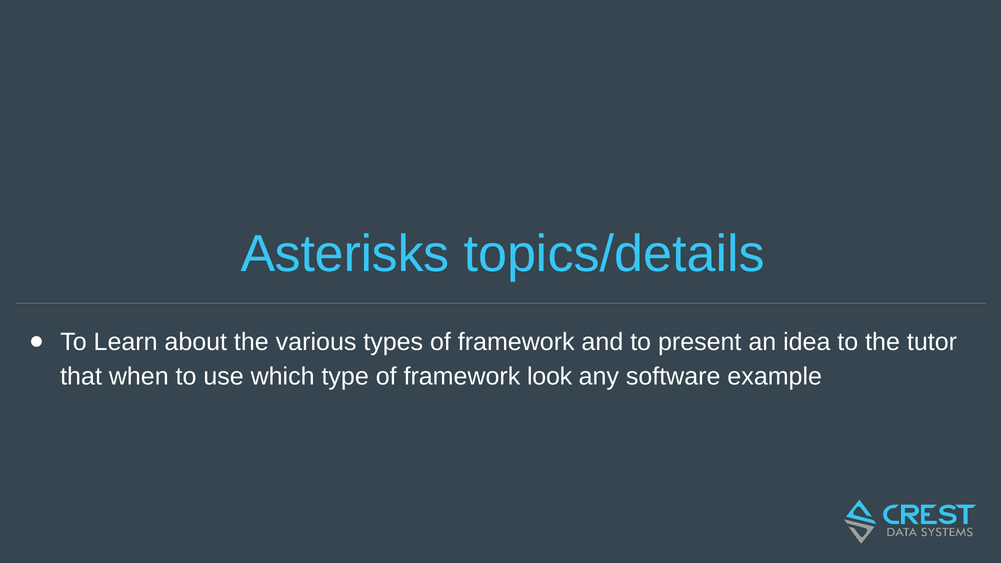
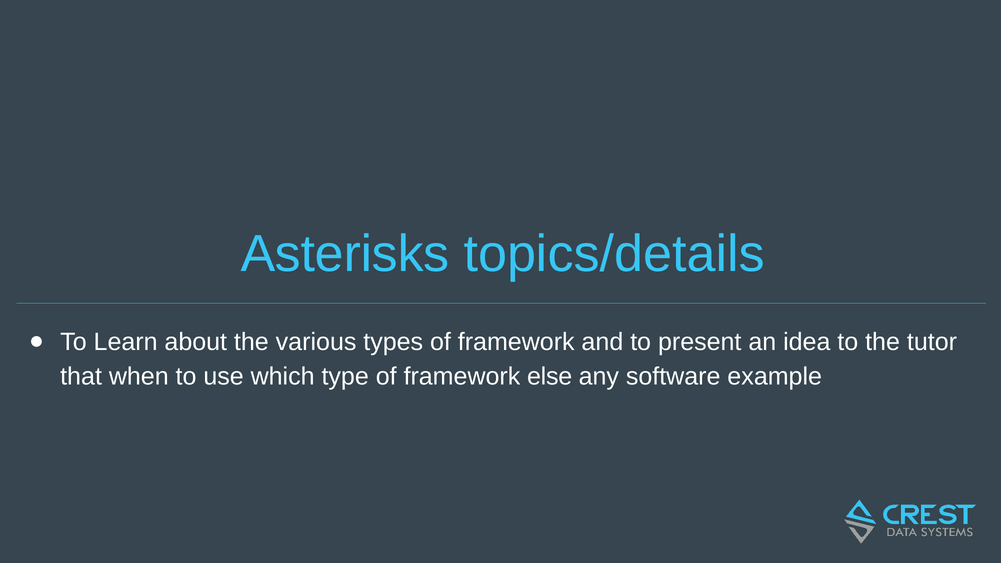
look: look -> else
